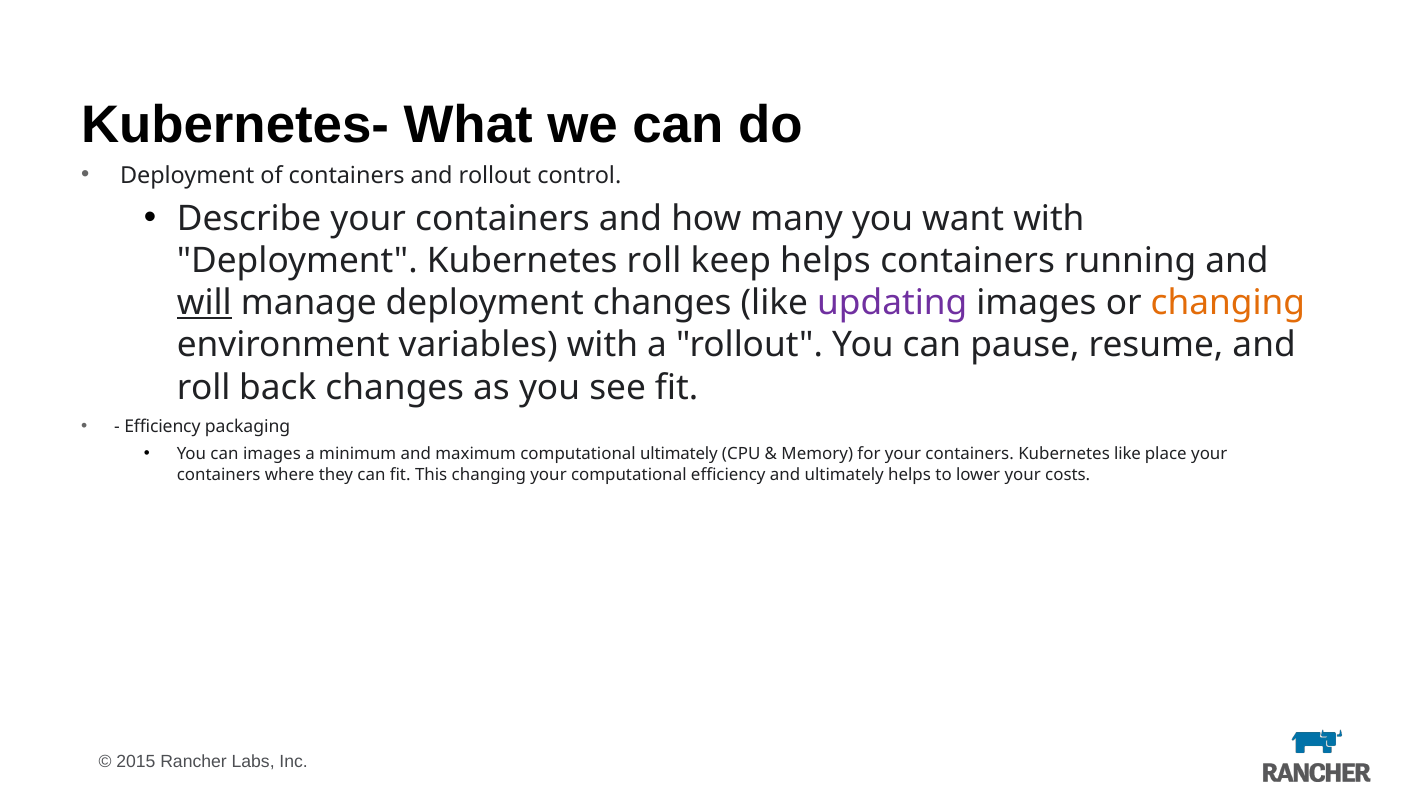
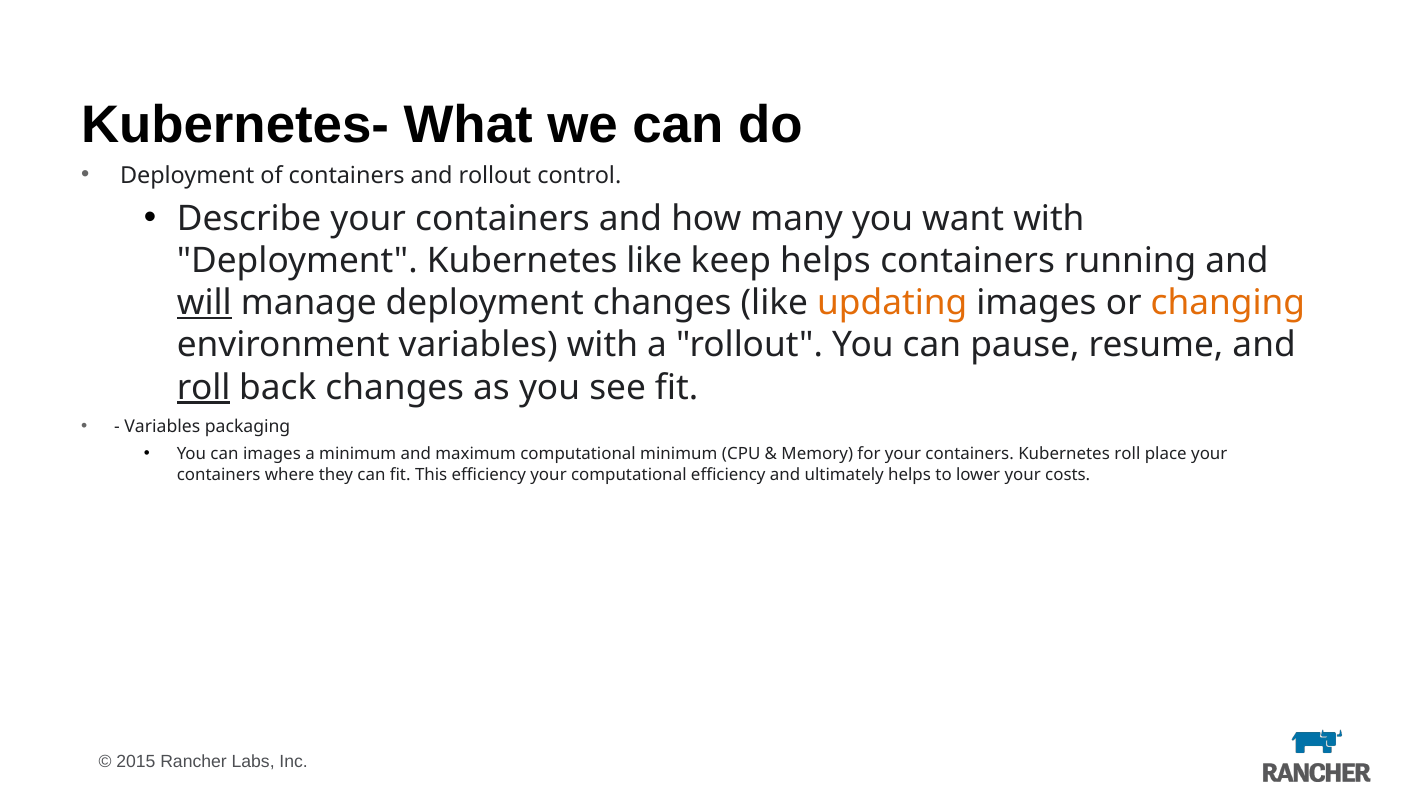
Kubernetes roll: roll -> like
updating colour: purple -> orange
roll at (204, 388) underline: none -> present
Efficiency at (162, 427): Efficiency -> Variables
computational ultimately: ultimately -> minimum
Kubernetes like: like -> roll
This changing: changing -> efficiency
